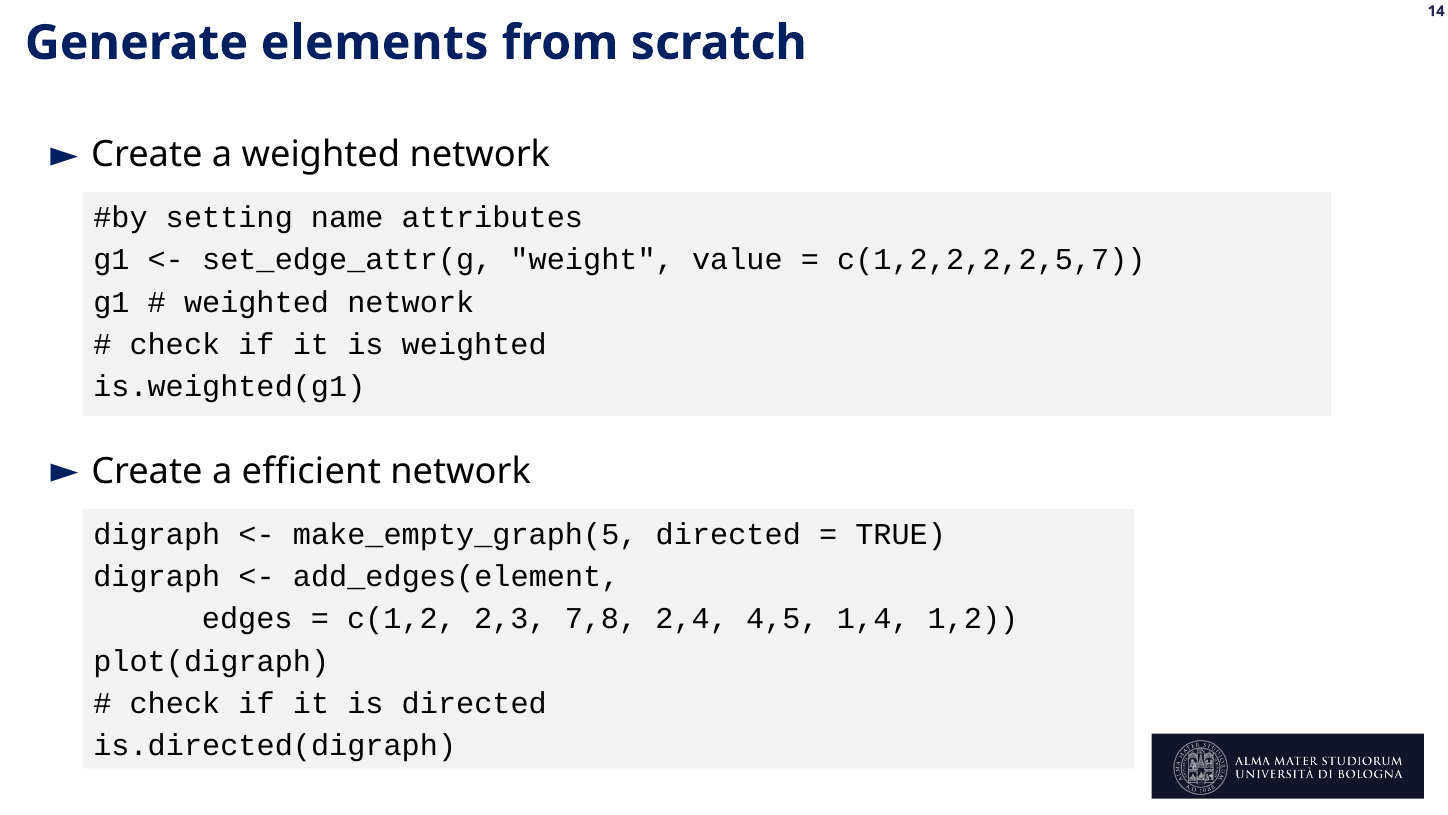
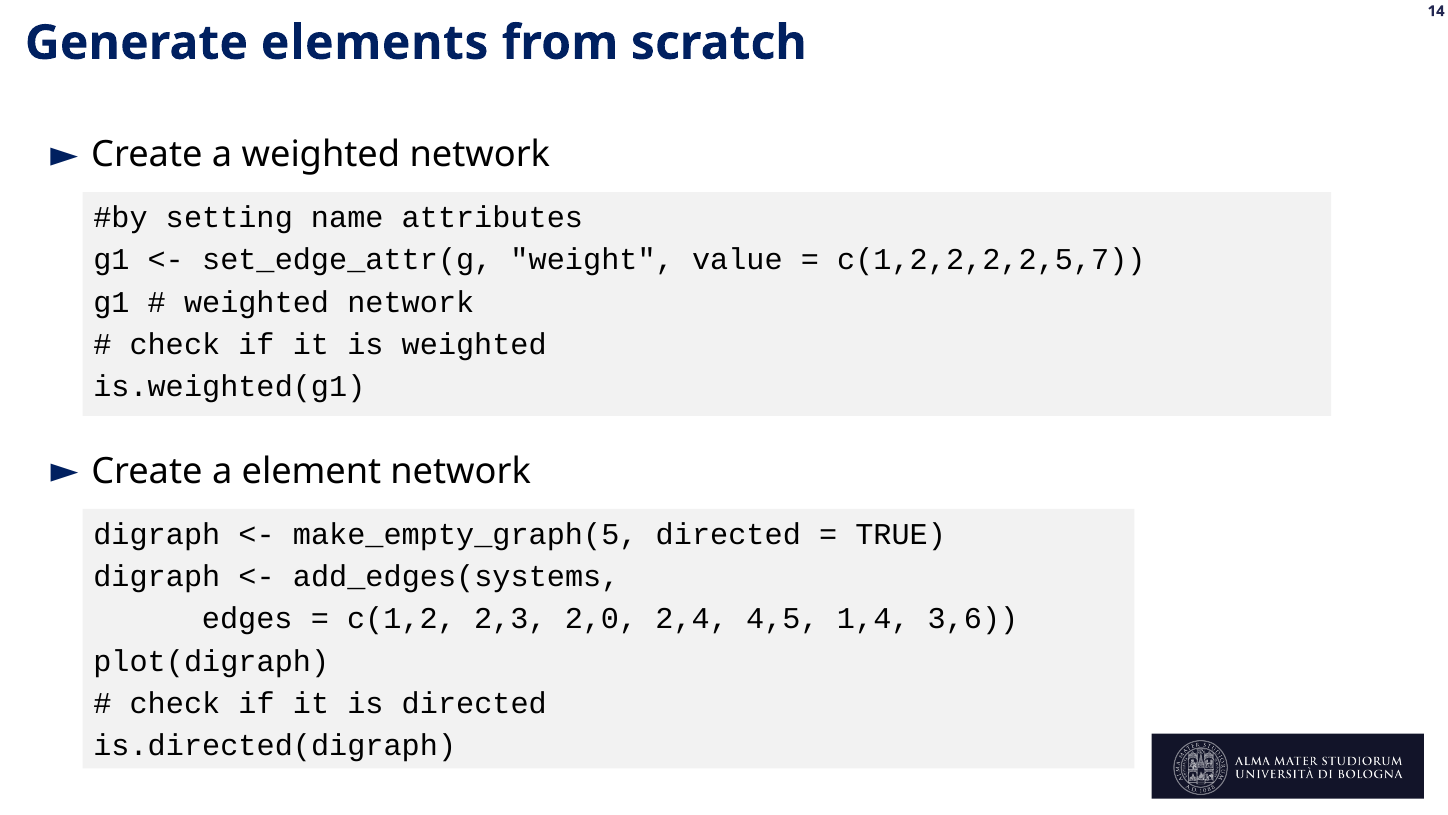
efficient: efficient -> element
add_edges(element: add_edges(element -> add_edges(systems
7,8: 7,8 -> 2,0
1,2: 1,2 -> 3,6
